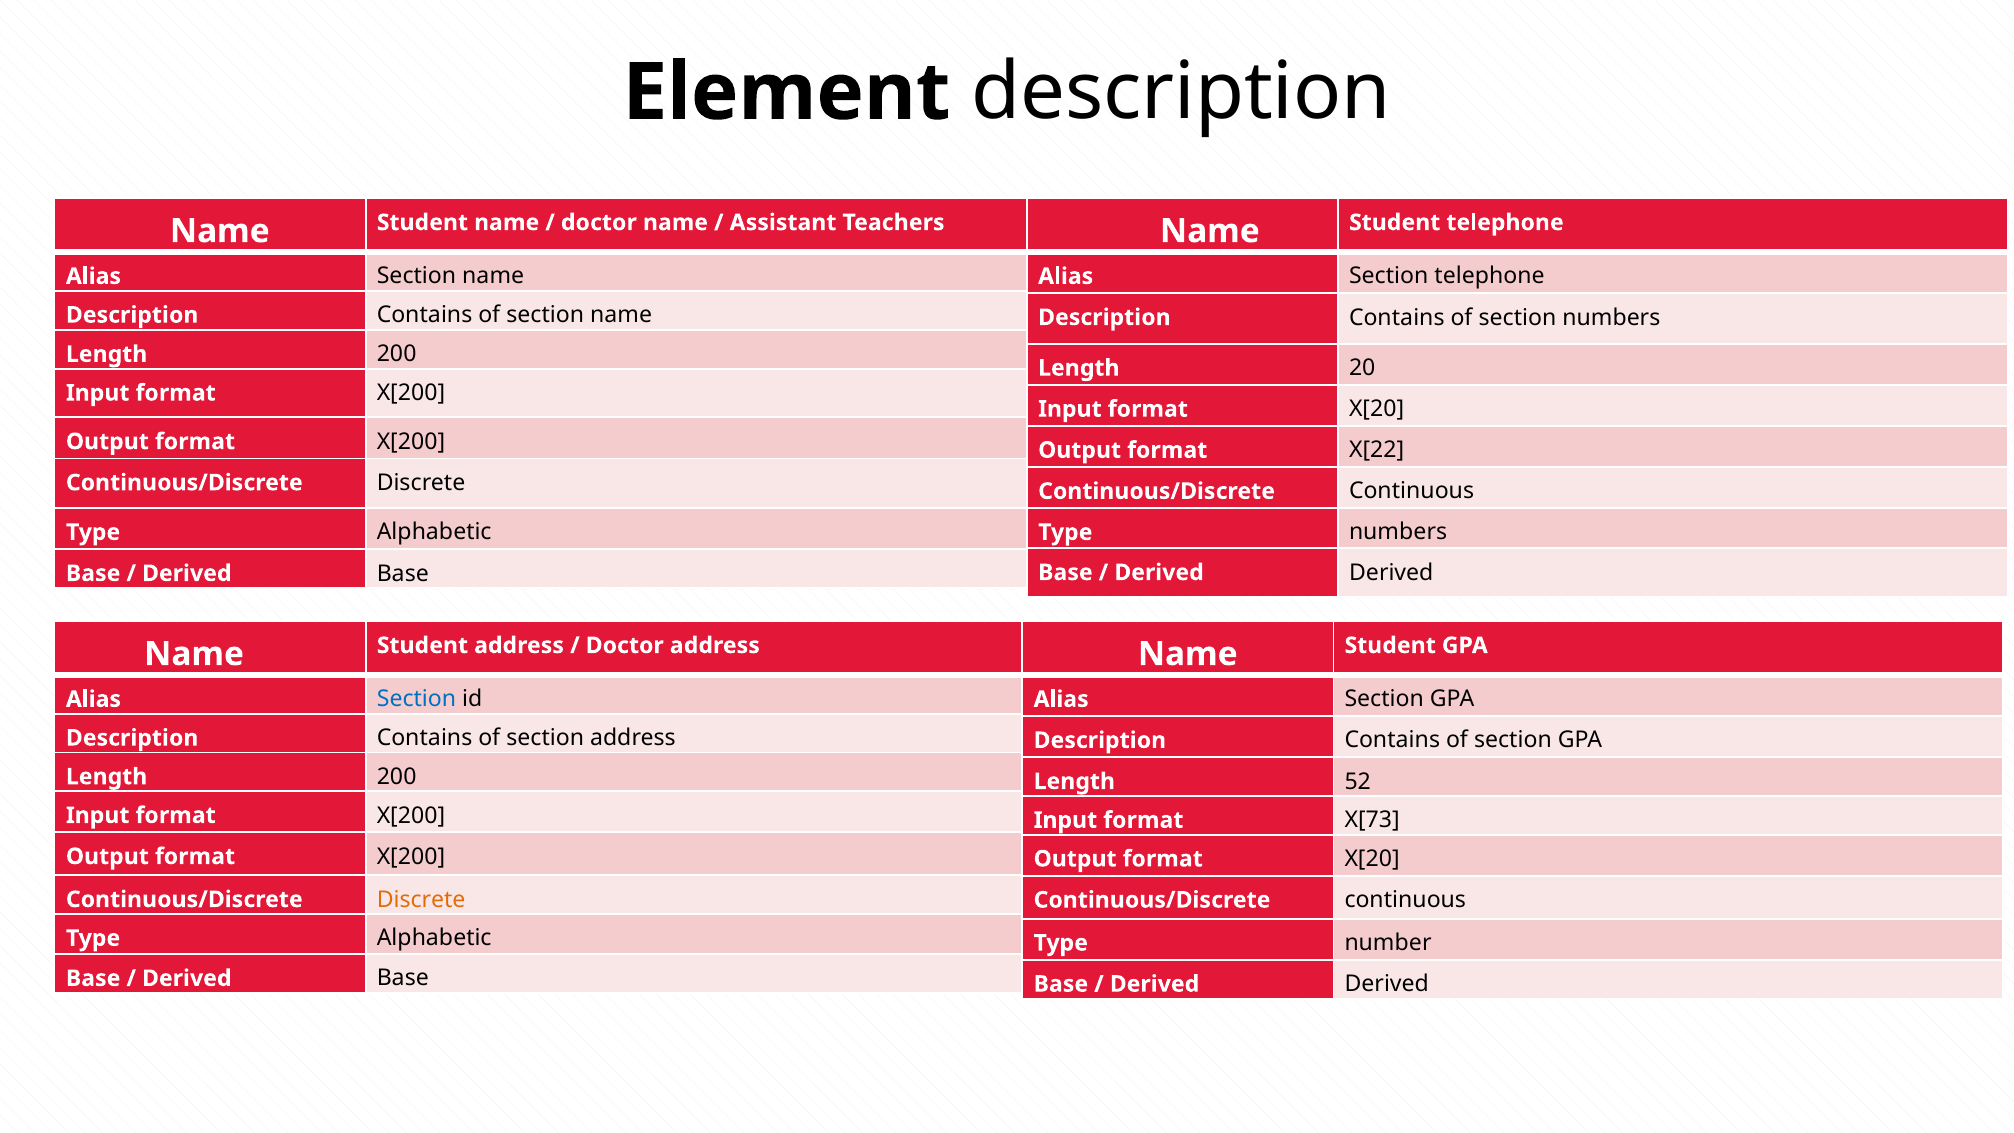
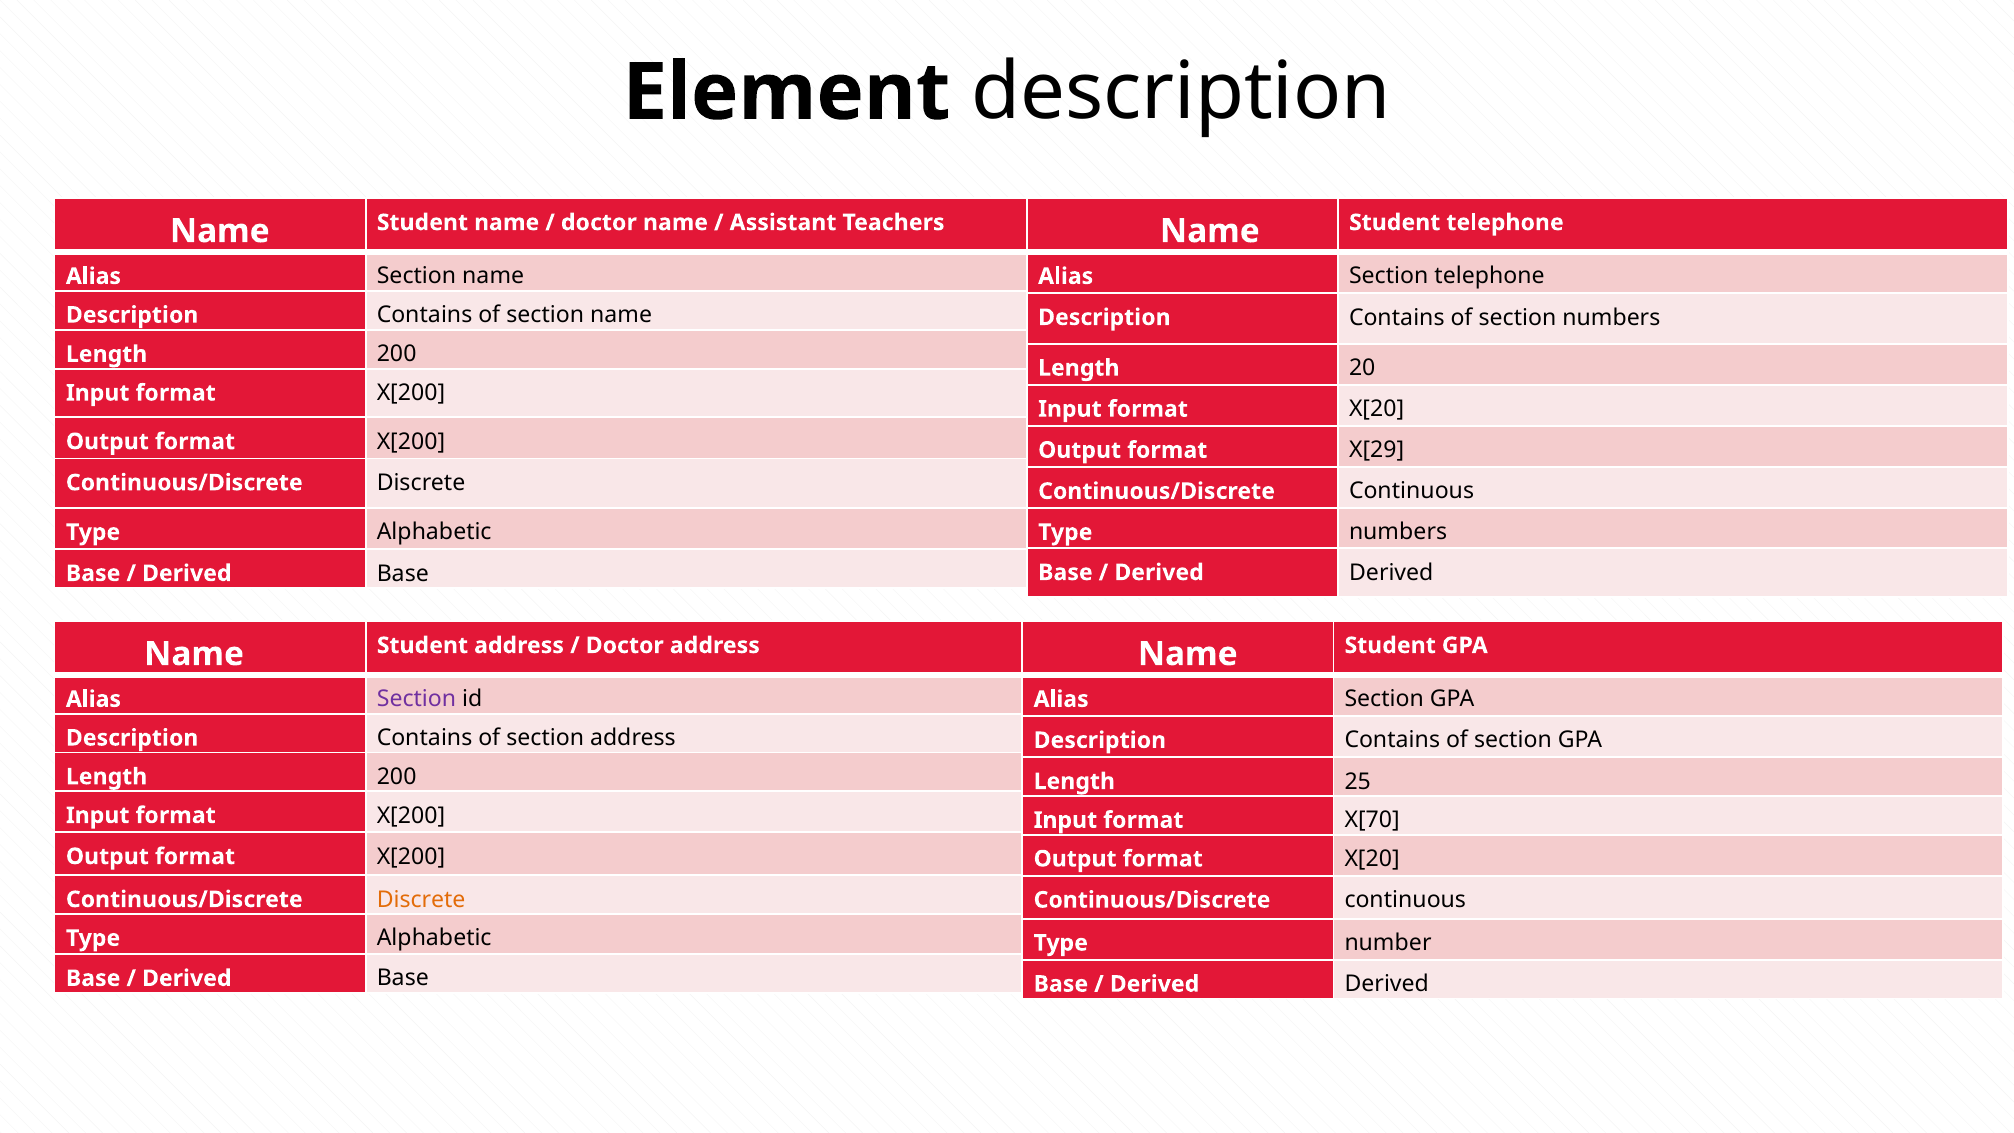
X[22: X[22 -> X[29
Section at (417, 699) colour: blue -> purple
52: 52 -> 25
X[73: X[73 -> X[70
